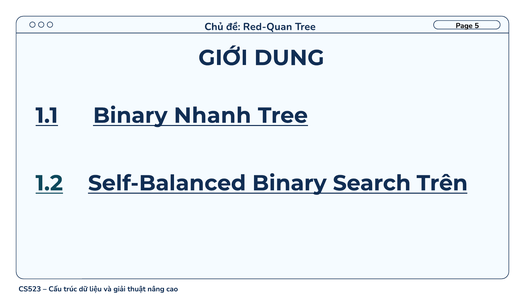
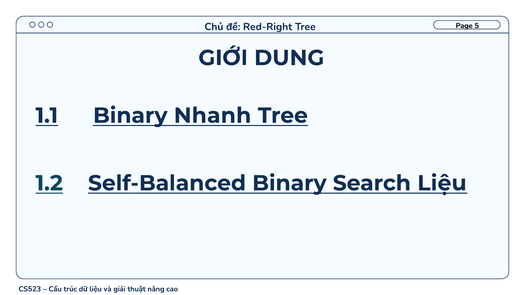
Red-Quan: Red-Quan -> Red-Right
Search Trên: Trên -> Liệu
